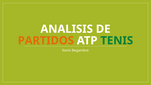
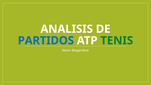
PARTIDOS colour: orange -> blue
